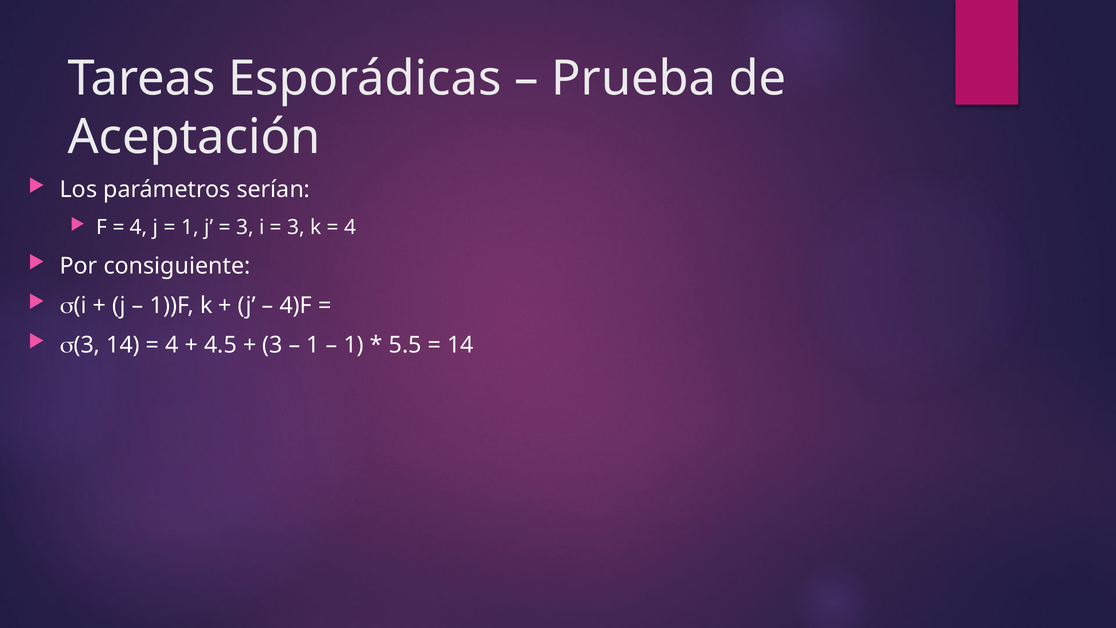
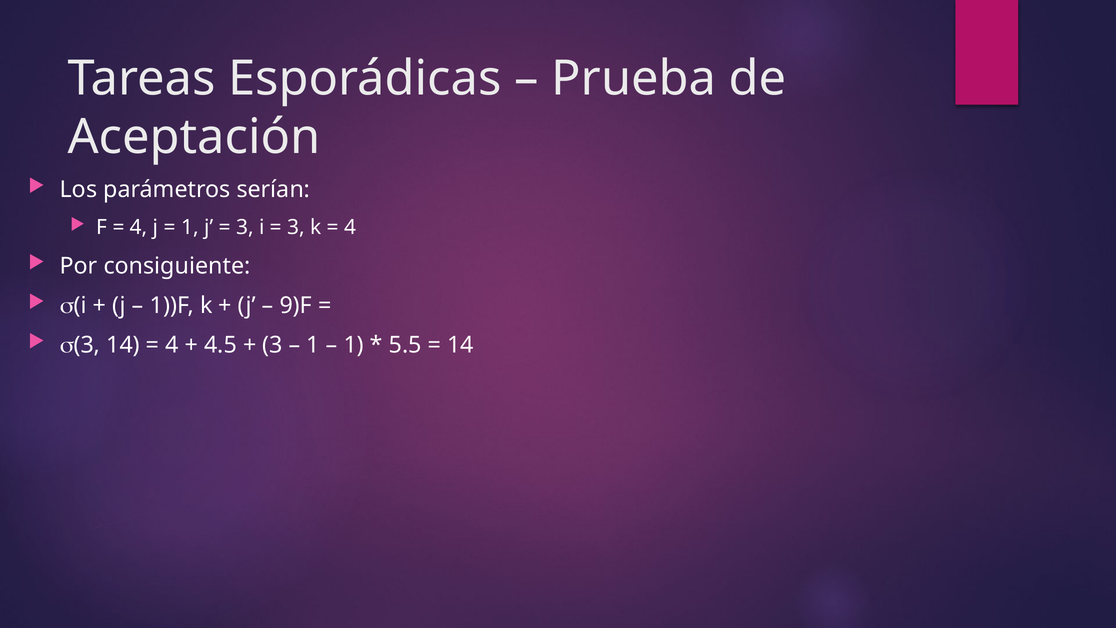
4)F: 4)F -> 9)F
